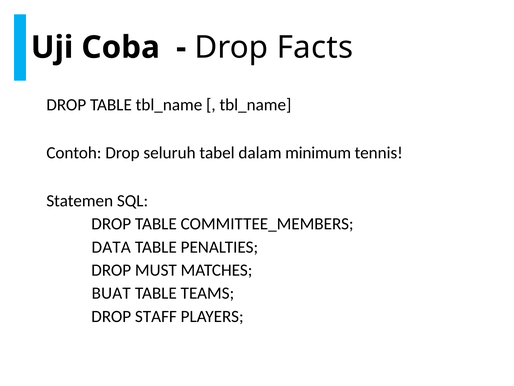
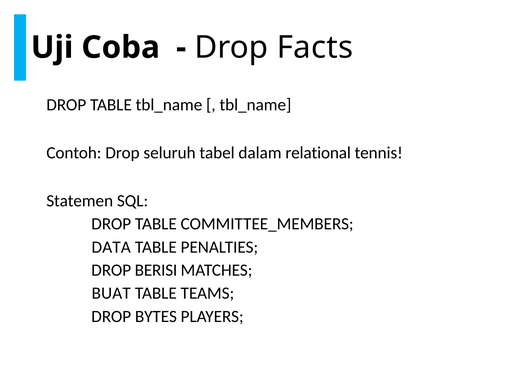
minimum: minimum -> relational
MUST: MUST -> BERISI
STAFF: STAFF -> BYTES
